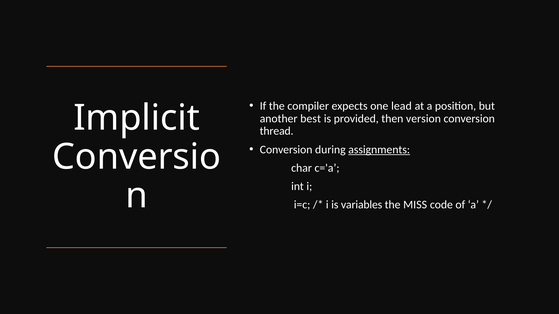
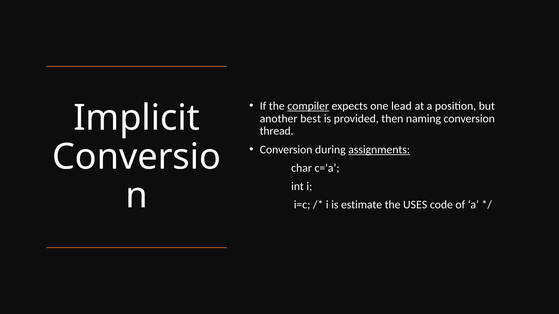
compiler underline: none -> present
version: version -> naming
variables: variables -> estimate
MISS: MISS -> USES
